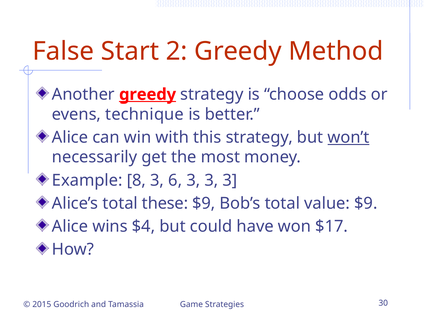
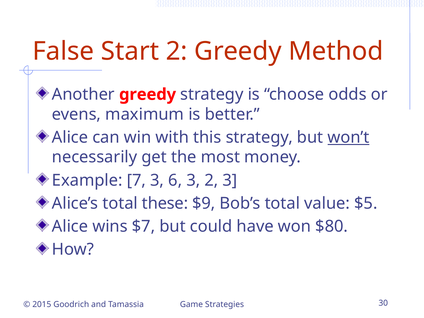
greedy at (148, 94) underline: present -> none
technique: technique -> maximum
8: 8 -> 7
6 3 3: 3 -> 2
value $9: $9 -> $5
$4: $4 -> $7
$17: $17 -> $80
